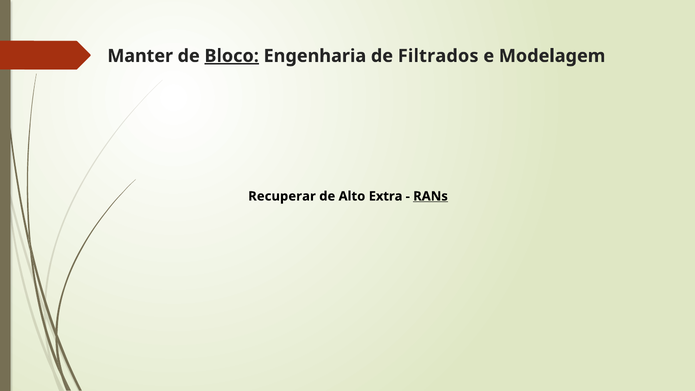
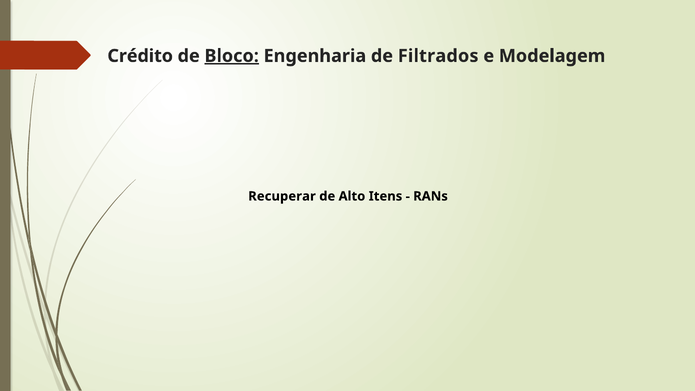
Manter: Manter -> Crédito
Extra: Extra -> Itens
RANs underline: present -> none
